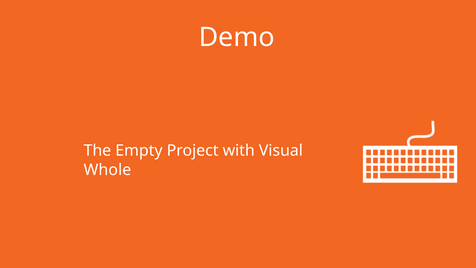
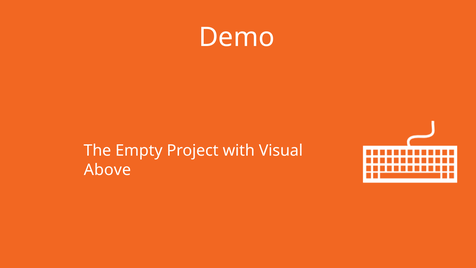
Whole: Whole -> Above
